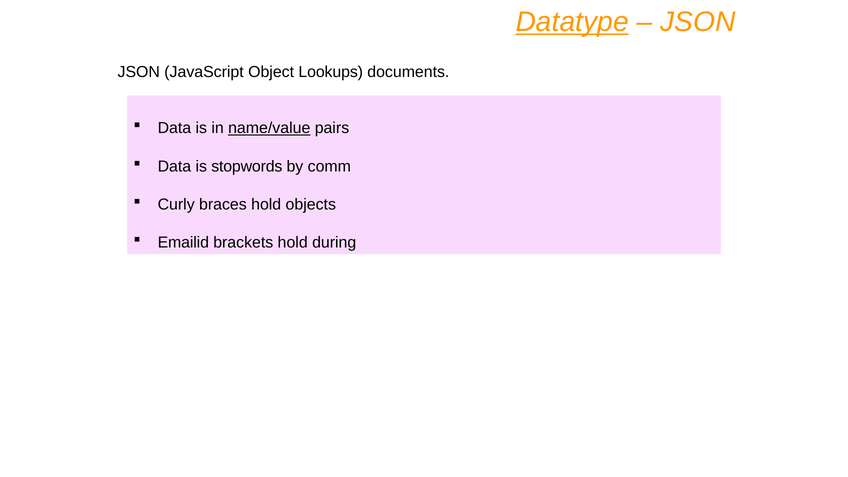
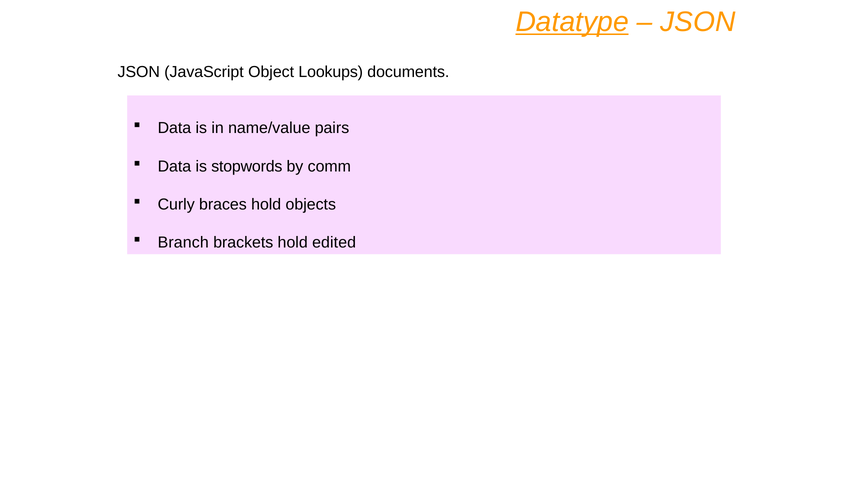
name/value underline: present -> none
Emailid: Emailid -> Branch
during: during -> edited
